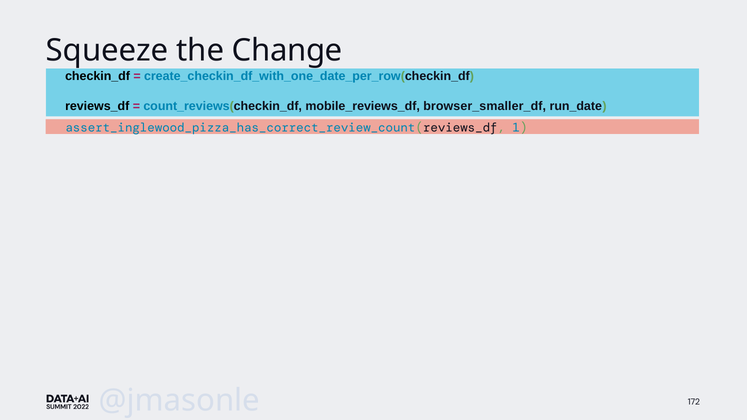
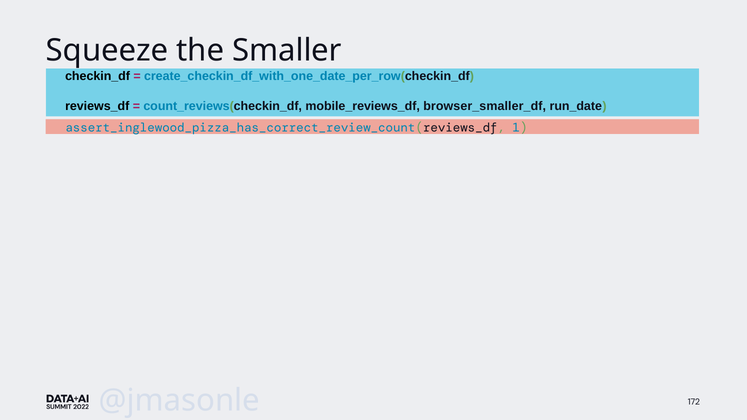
Change: Change -> Smaller
